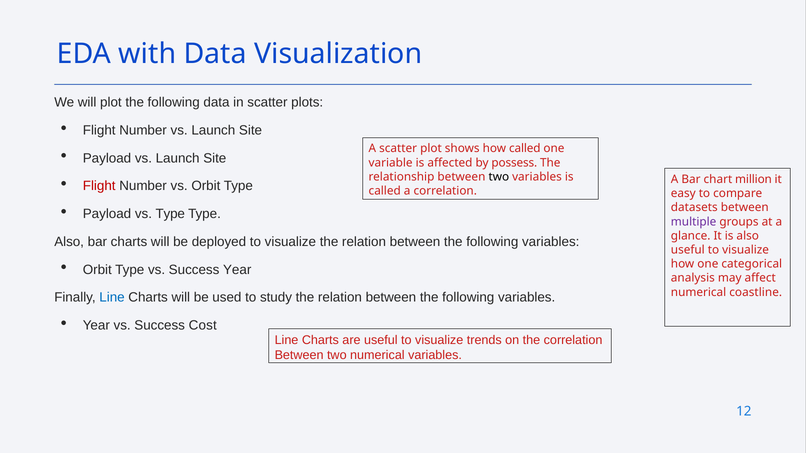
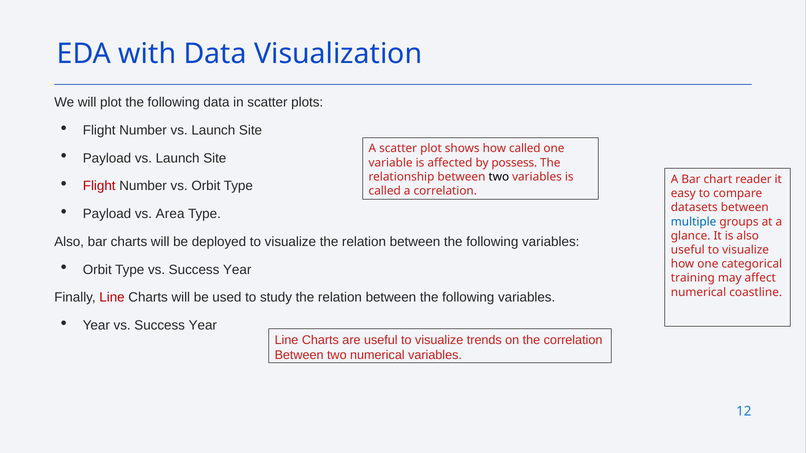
million: million -> reader
vs Type: Type -> Area
multiple colour: purple -> blue
analysis: analysis -> training
Line at (112, 298) colour: blue -> red
Year vs Success Cost: Cost -> Year
